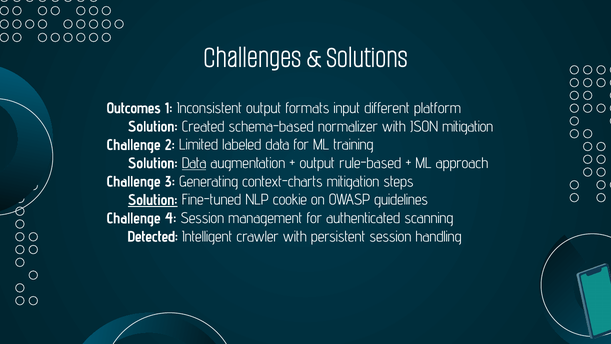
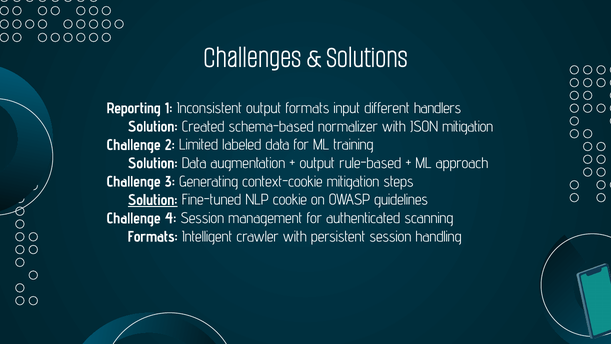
Outcomes: Outcomes -> Reporting
platform: platform -> handlers
Data at (194, 163) underline: present -> none
context-charts: context-charts -> context-cookie
Detected at (153, 236): Detected -> Formats
